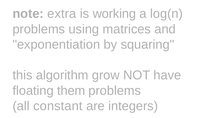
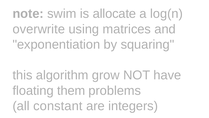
extra: extra -> swim
working: working -> allocate
problems at (39, 29): problems -> overwrite
